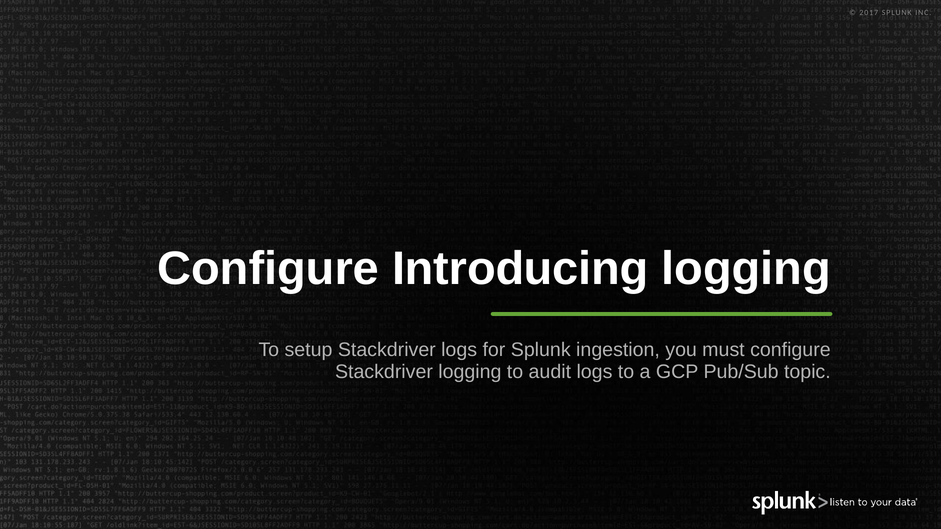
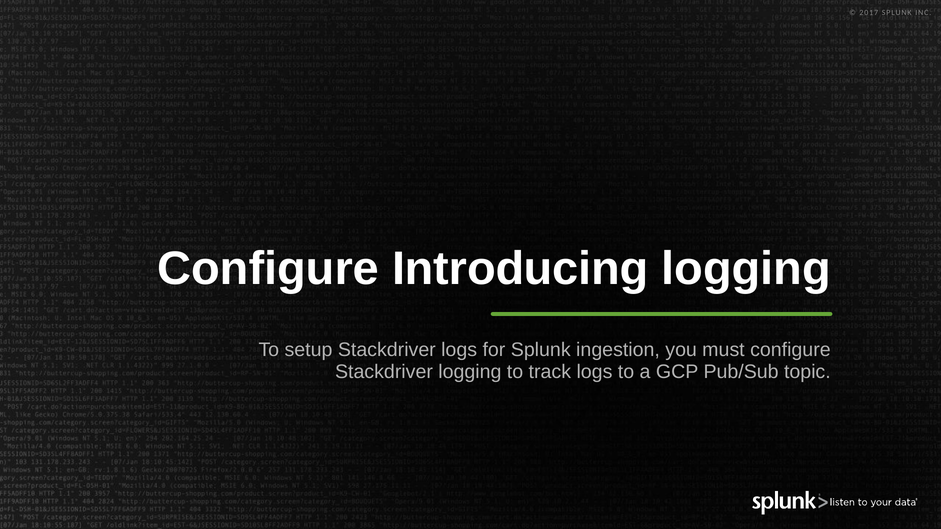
audit: audit -> track
